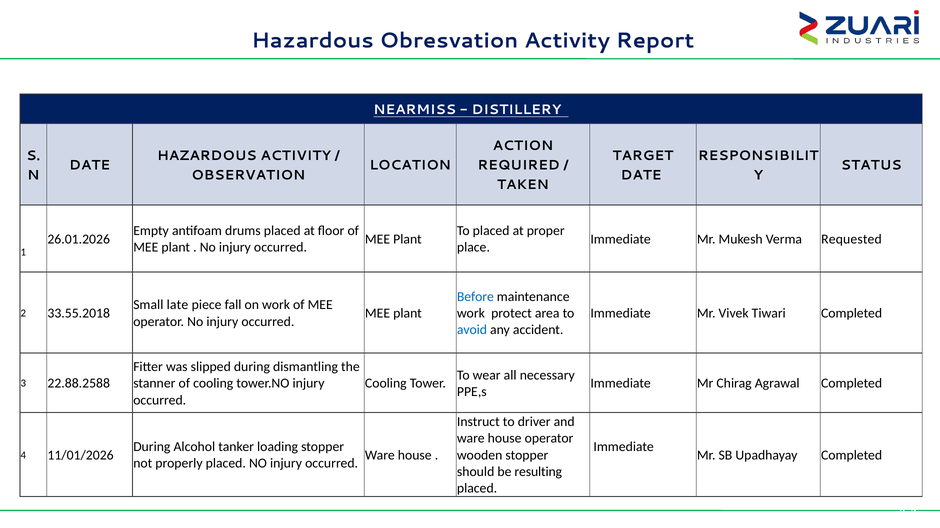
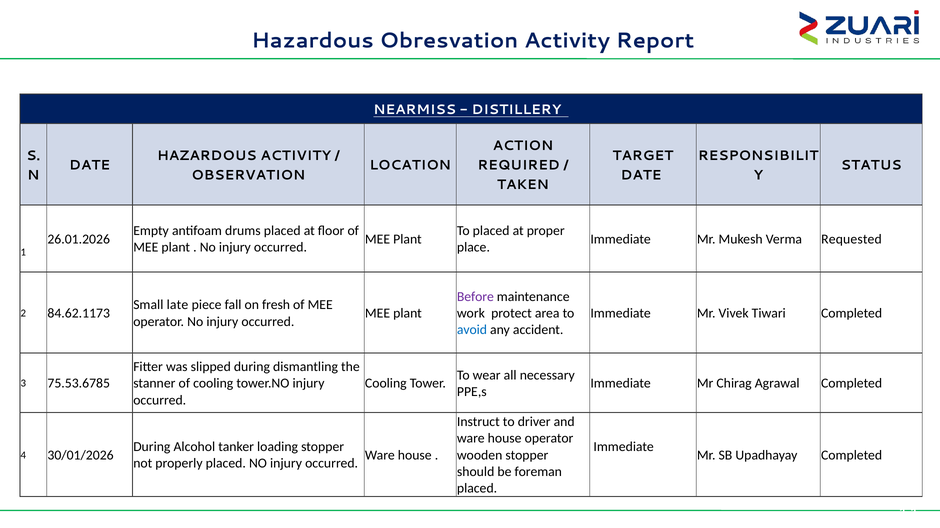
Before colour: blue -> purple
on work: work -> fresh
33.55.2018: 33.55.2018 -> 84.62.1173
22.88.2588: 22.88.2588 -> 75.53.6785
11/01/2026: 11/01/2026 -> 30/01/2026
resulting: resulting -> foreman
